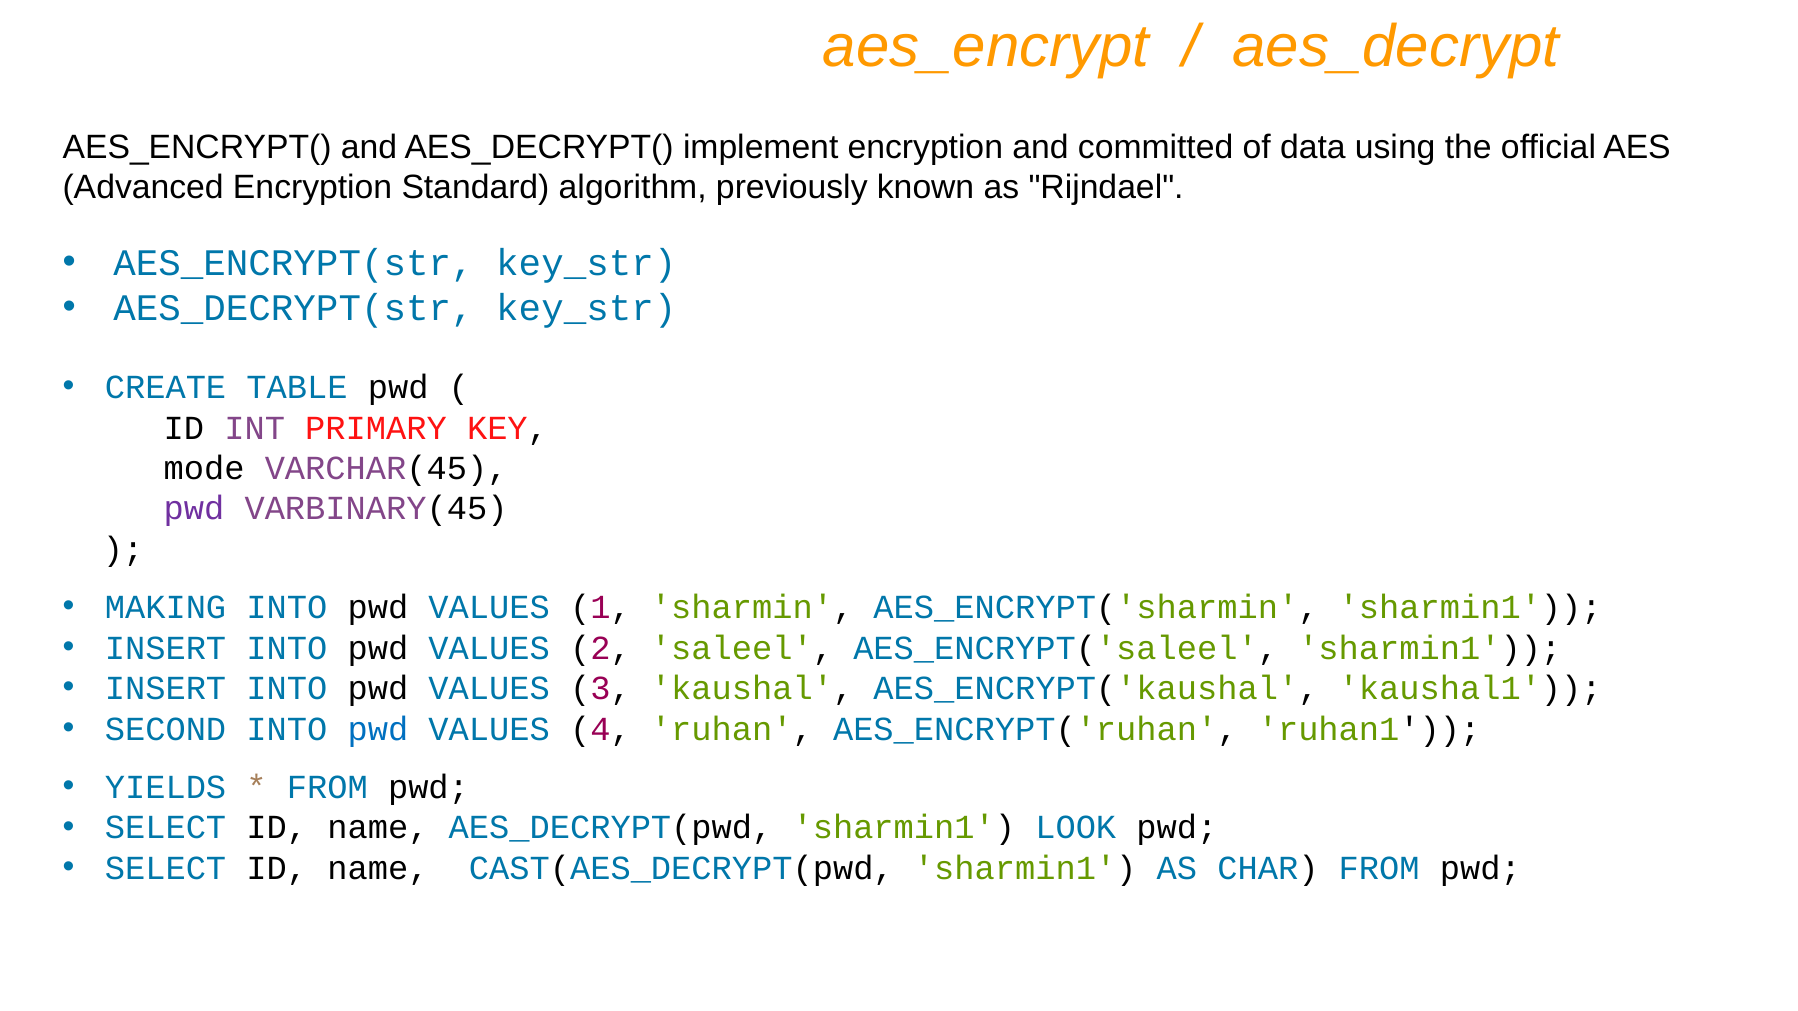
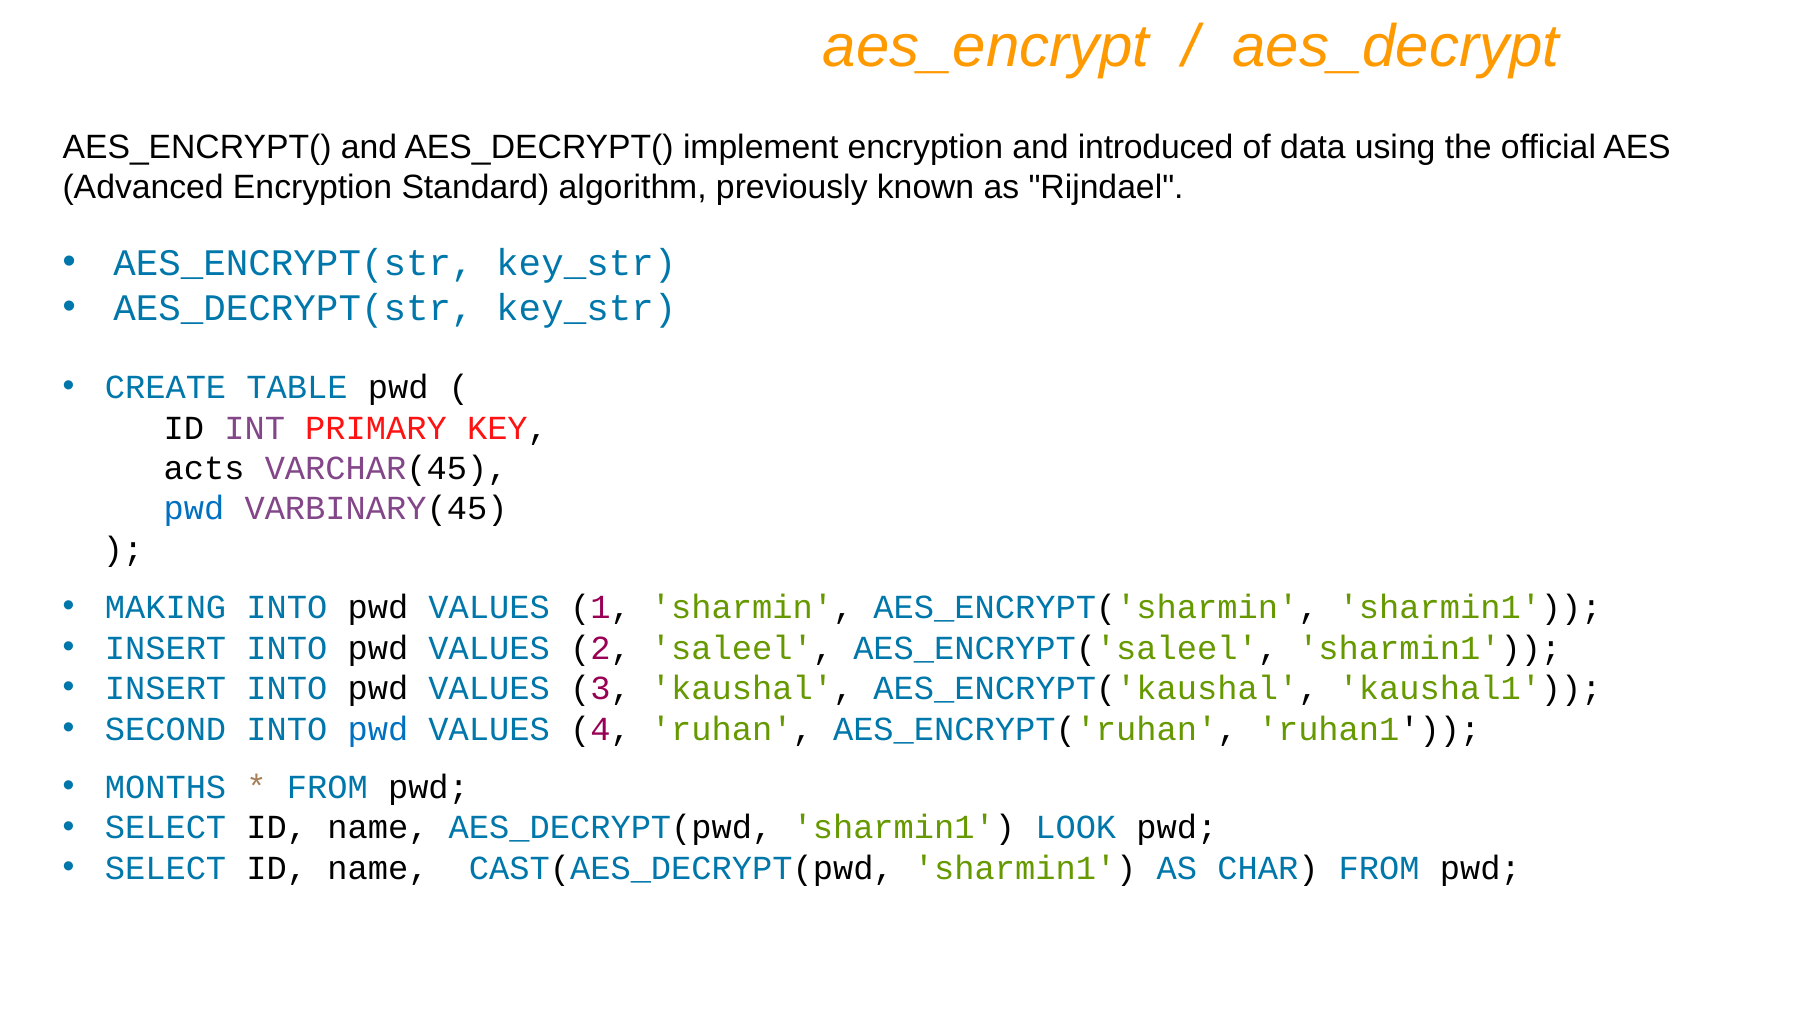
committed: committed -> introduced
mode: mode -> acts
pwd at (194, 509) colour: purple -> blue
YIELDS: YIELDS -> MONTHS
